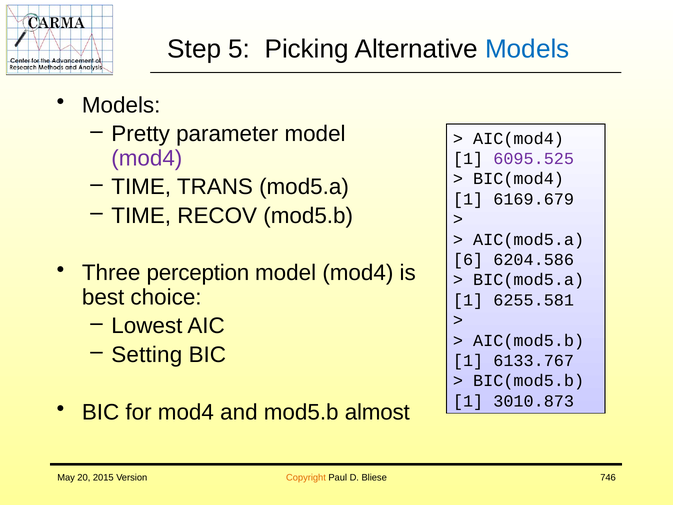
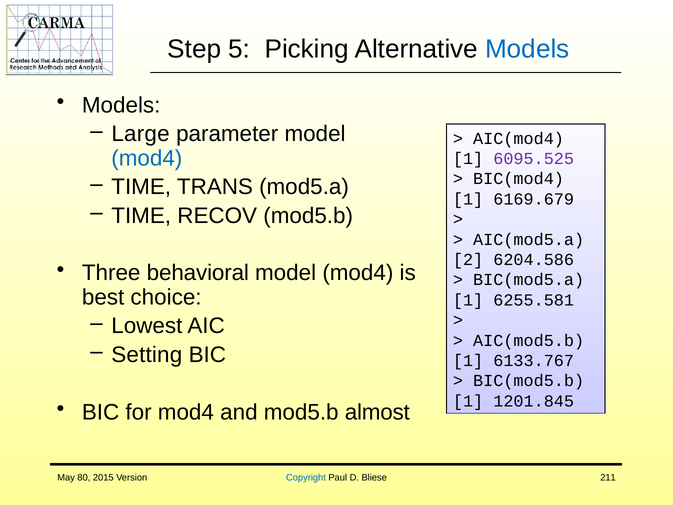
Pretty: Pretty -> Large
mod4 at (147, 158) colour: purple -> blue
6: 6 -> 2
perception: perception -> behavioral
3010.873: 3010.873 -> 1201.845
20: 20 -> 80
Copyright colour: orange -> blue
746: 746 -> 211
